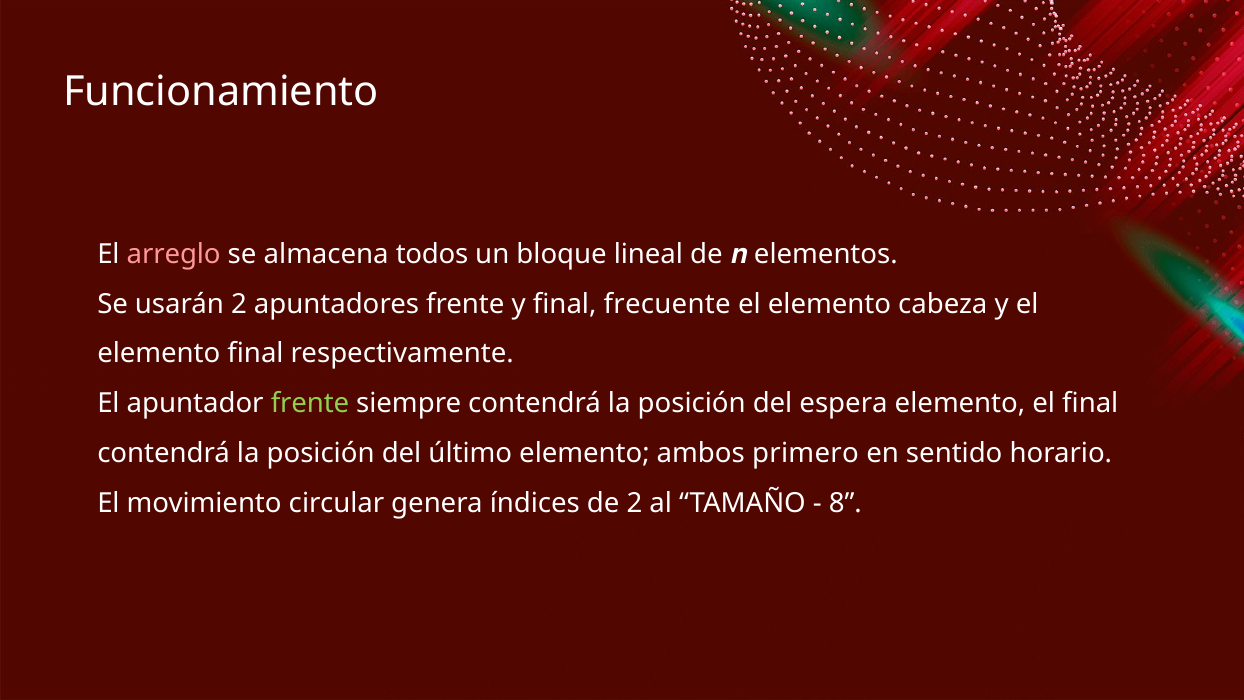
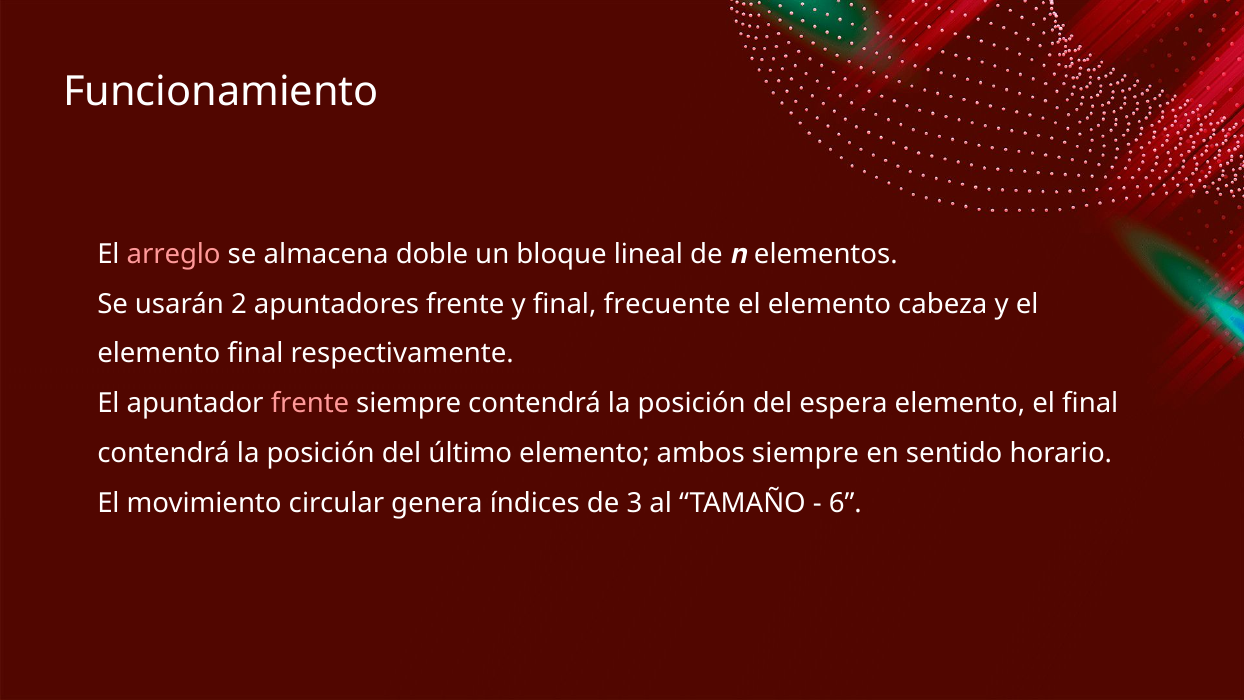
todos: todos -> doble
frente at (310, 403) colour: light green -> pink
ambos primero: primero -> siempre
de 2: 2 -> 3
8: 8 -> 6
